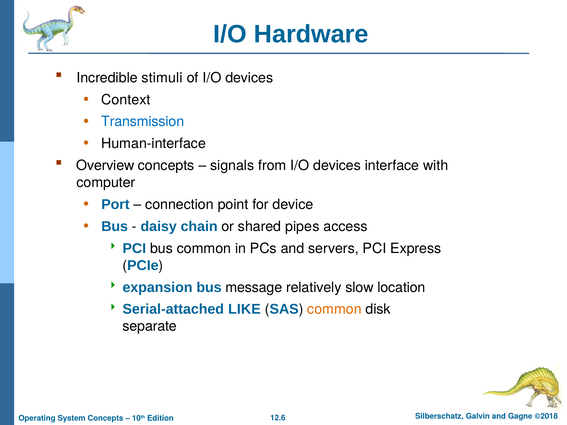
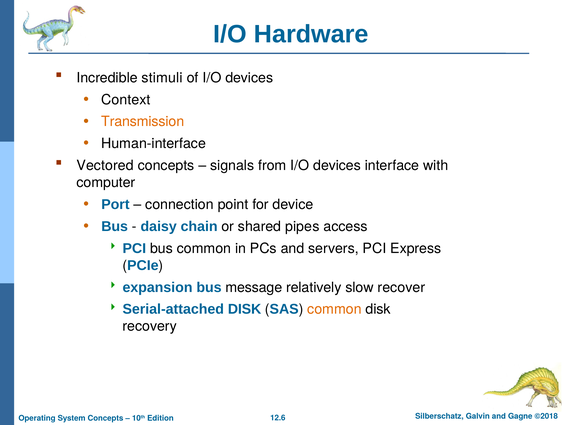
Transmission colour: blue -> orange
Overview: Overview -> Vectored
location: location -> recover
Serial-attached LIKE: LIKE -> DISK
separate: separate -> recovery
